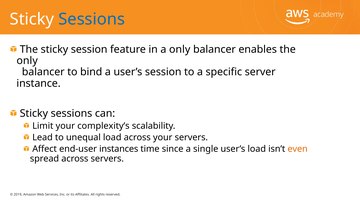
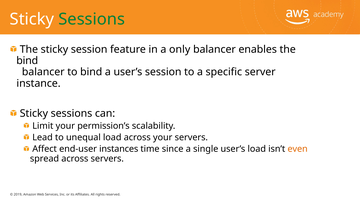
Sessions at (92, 19) colour: blue -> green
only at (27, 61): only -> bind
complexity’s: complexity’s -> permission’s
